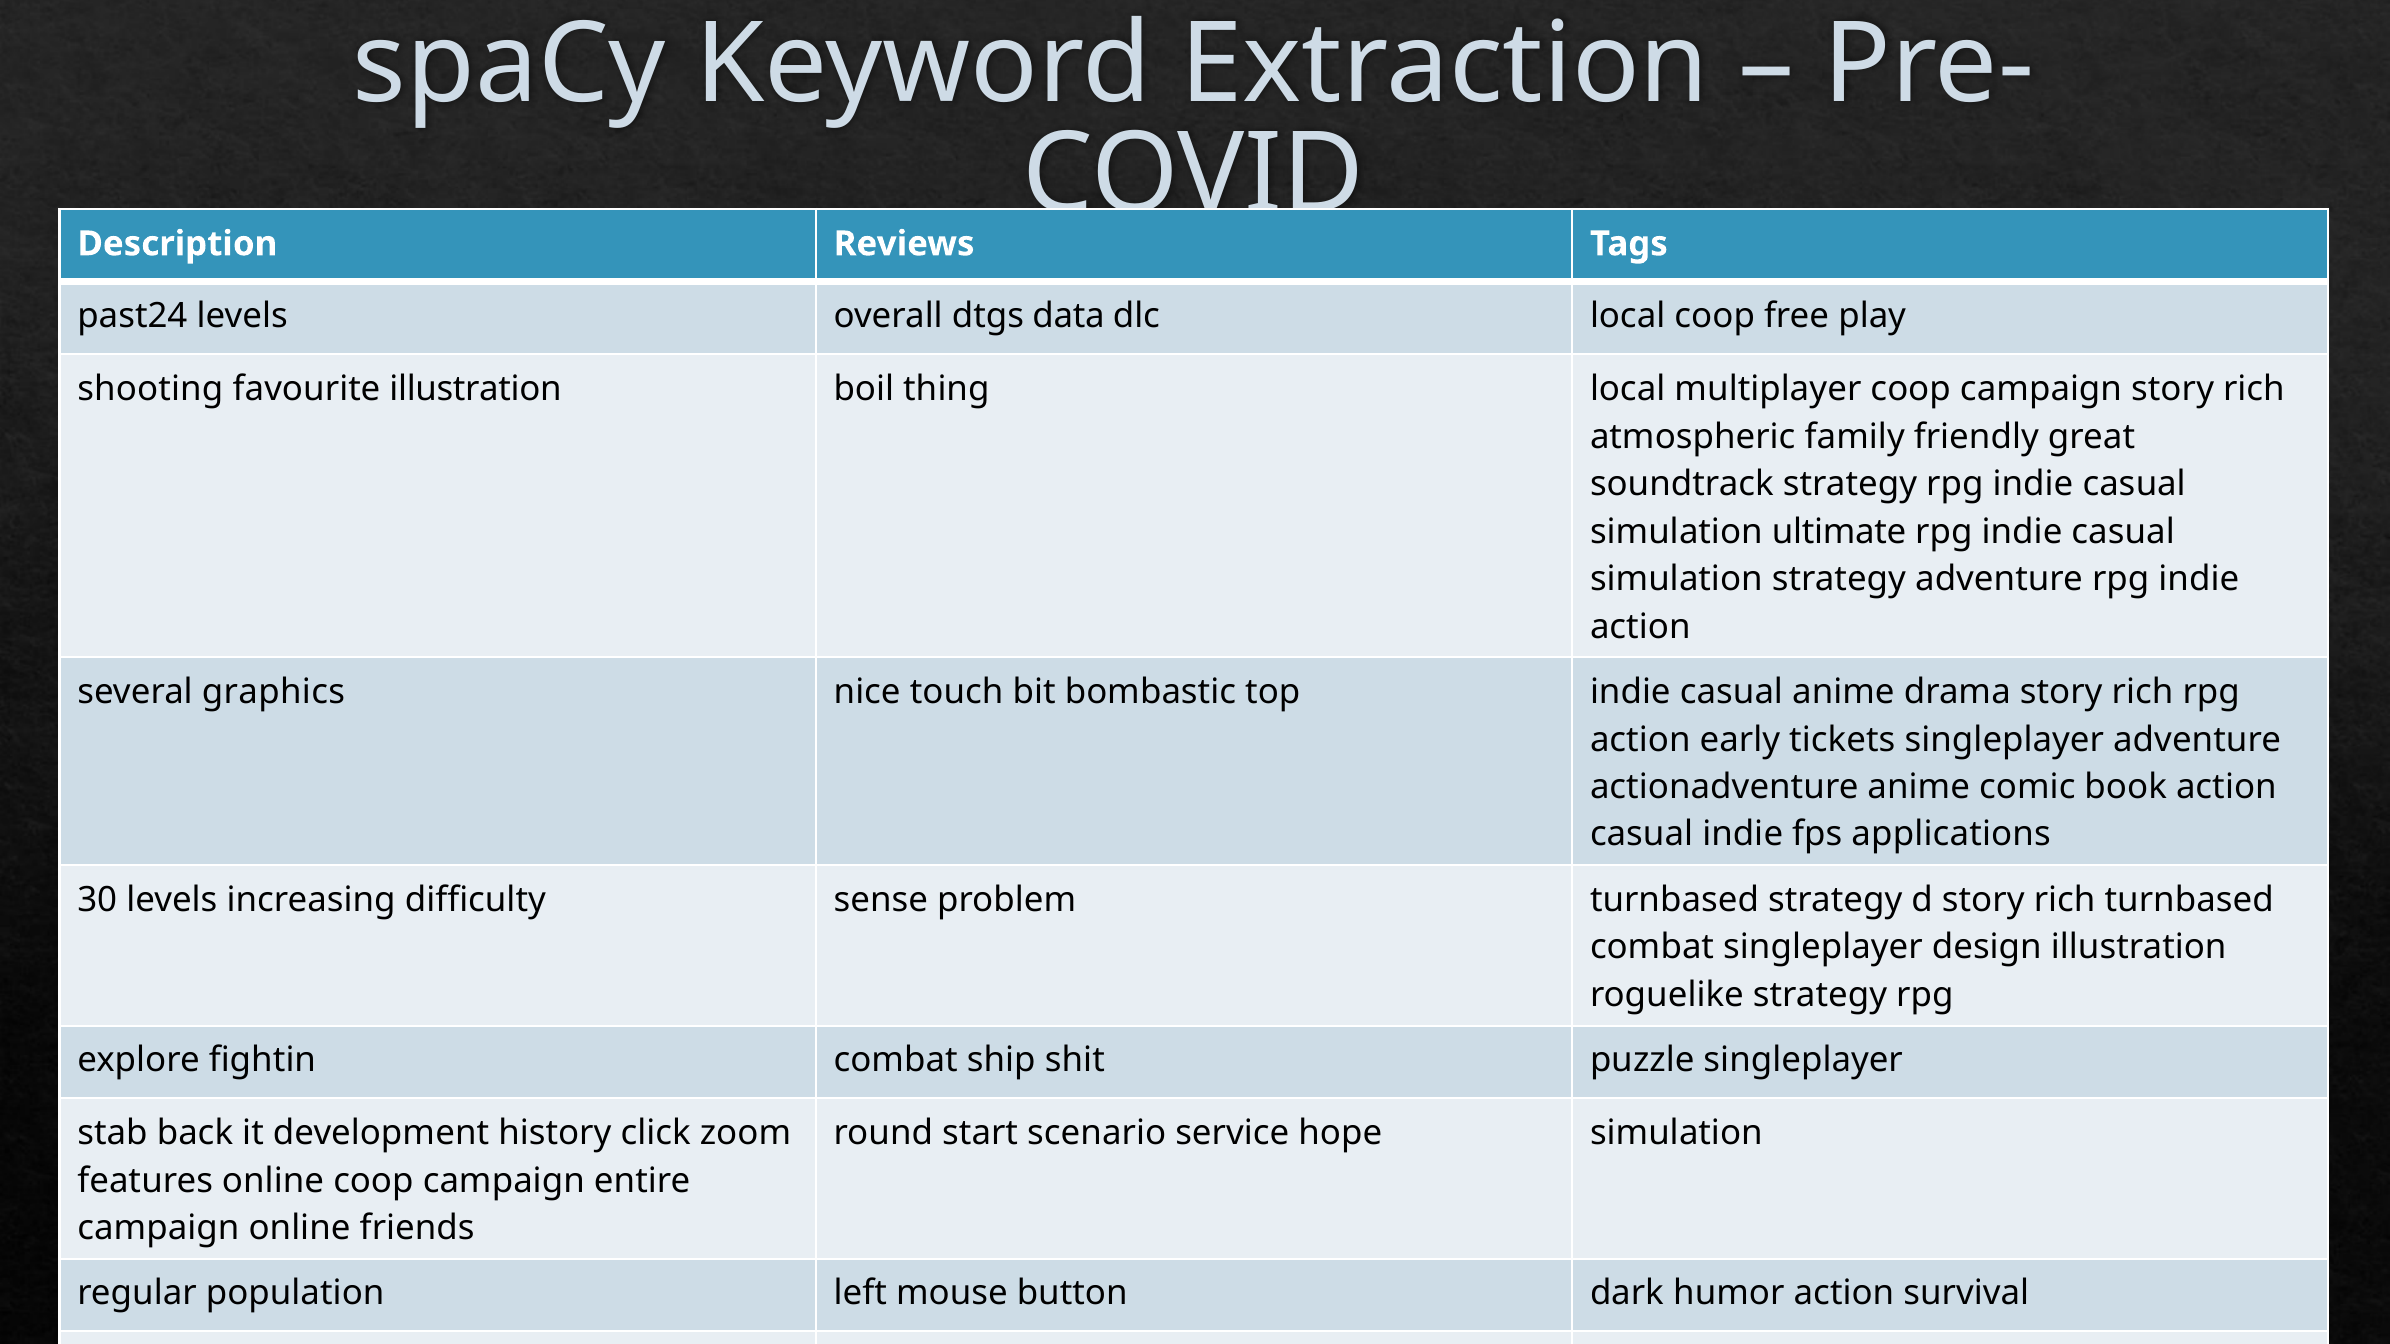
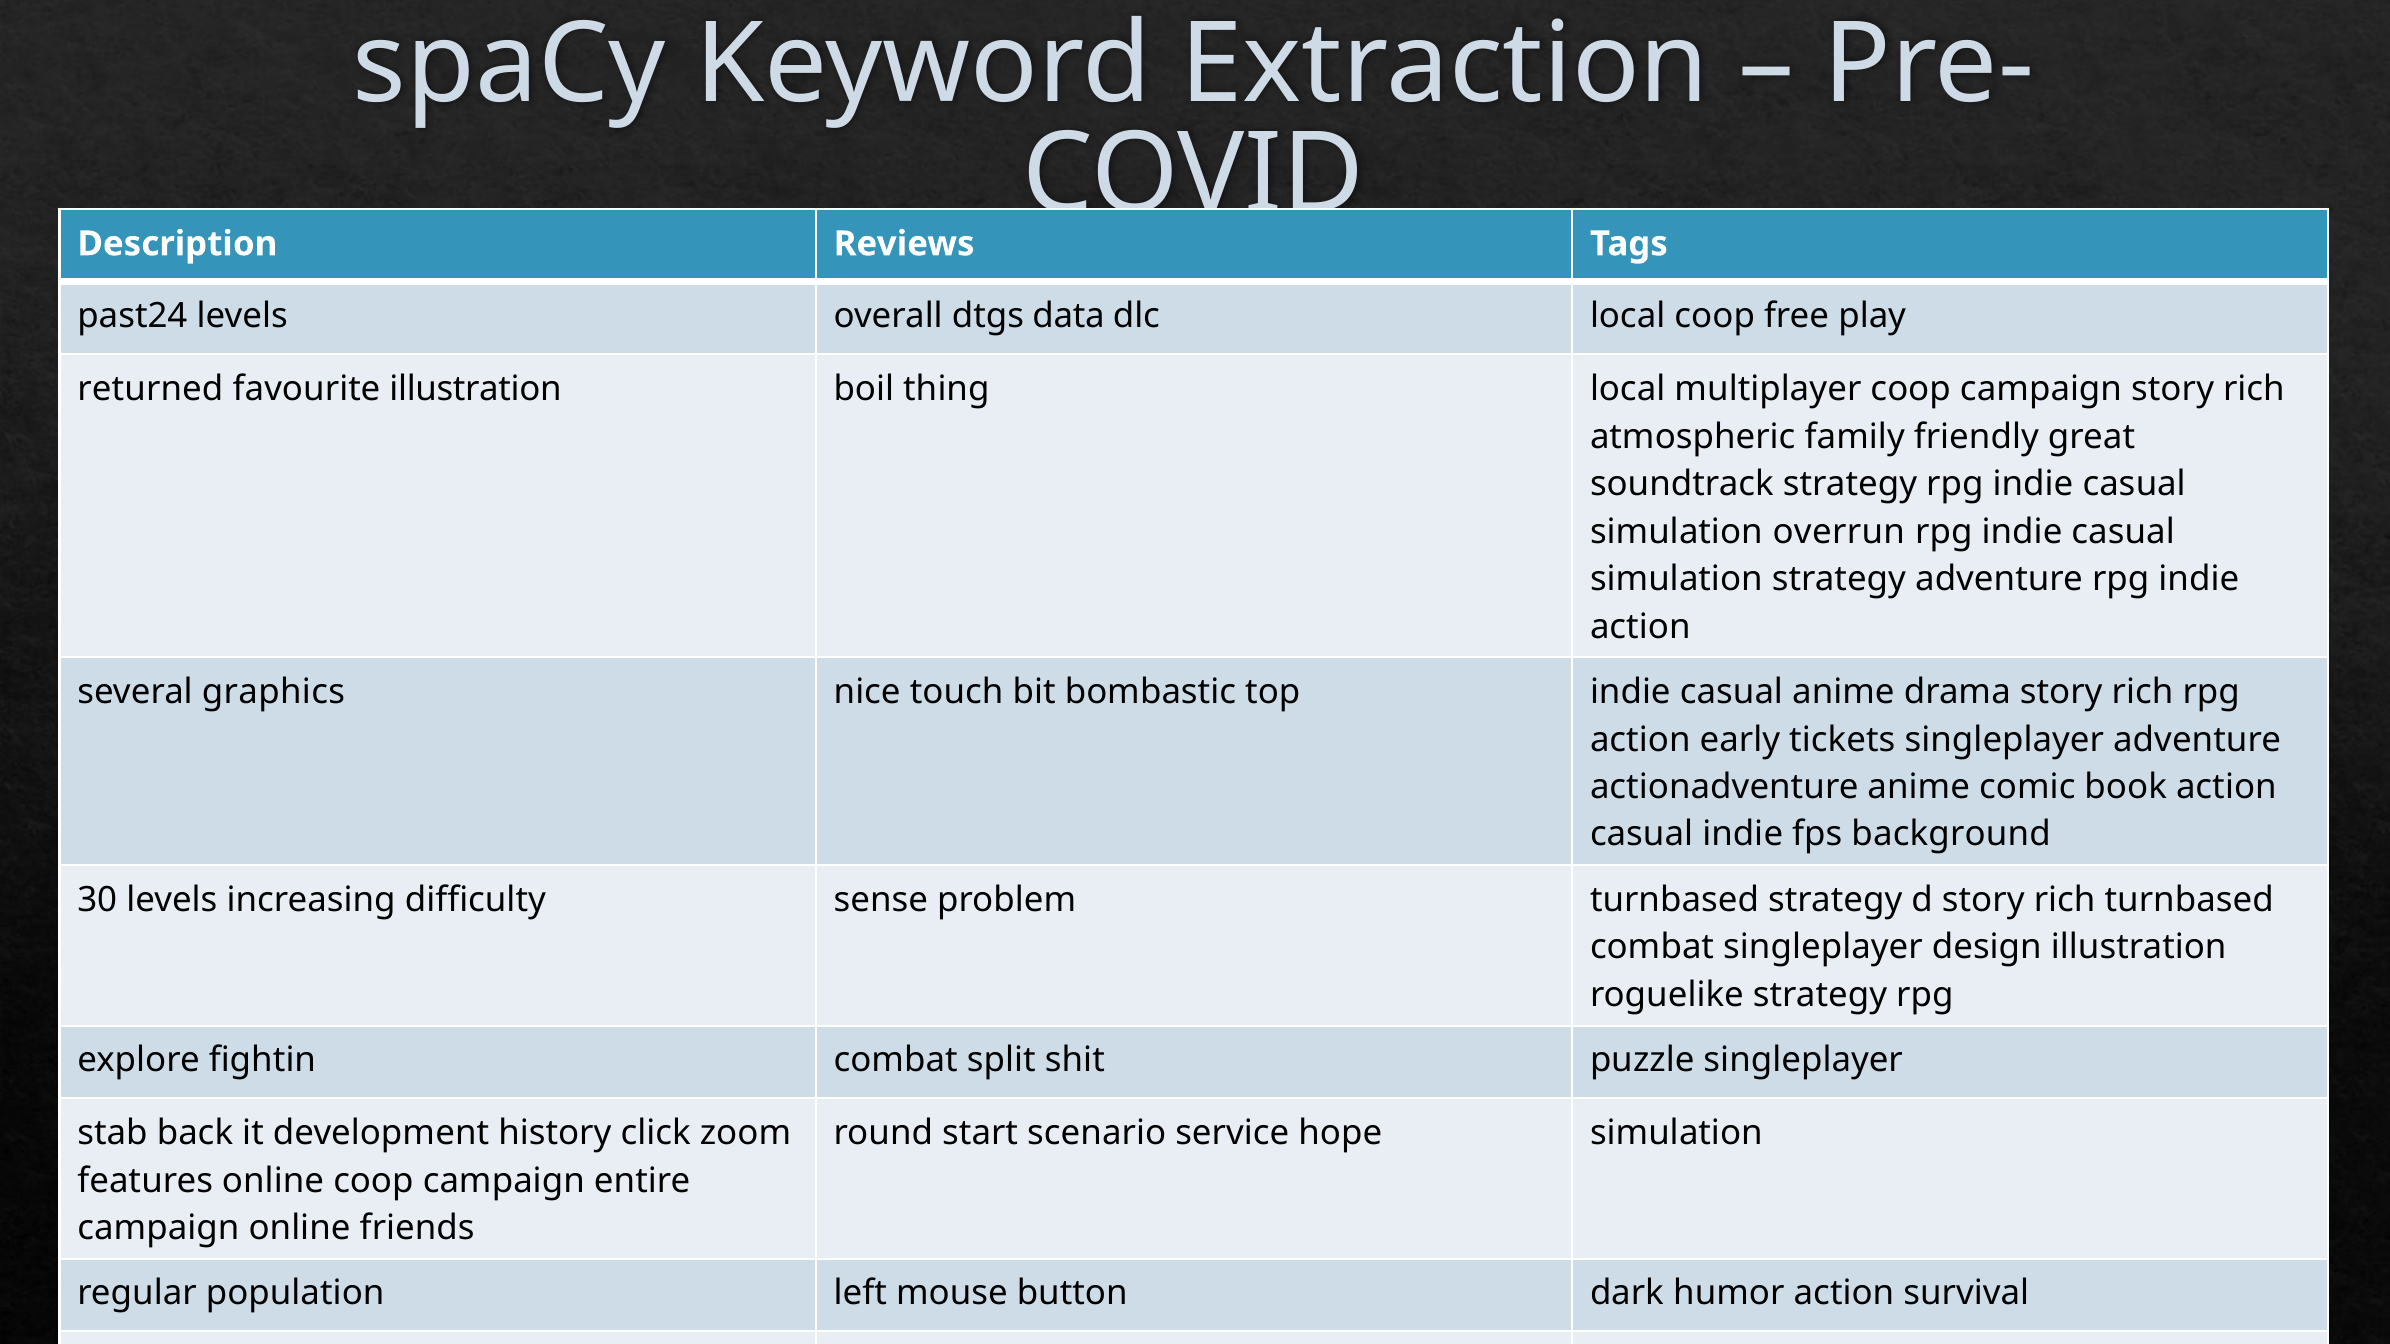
shooting: shooting -> returned
simulation ultimate: ultimate -> overrun
applications: applications -> background
ship: ship -> split
